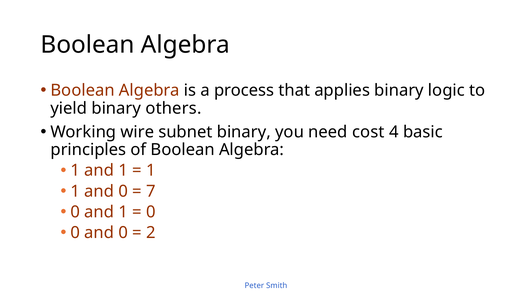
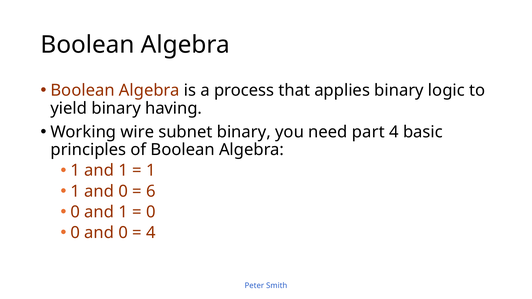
others: others -> having
cost: cost -> part
7: 7 -> 6
2 at (151, 233): 2 -> 4
